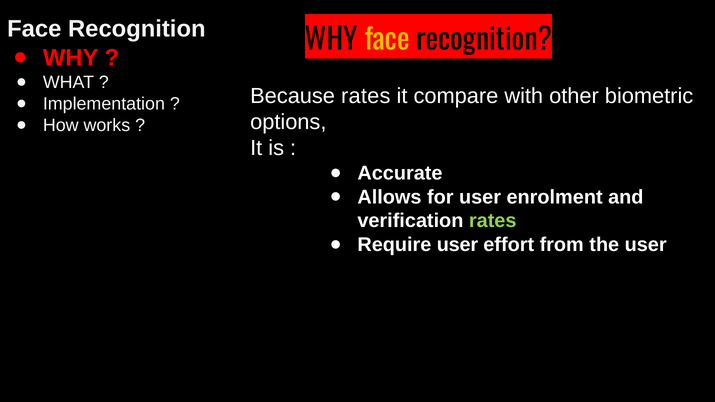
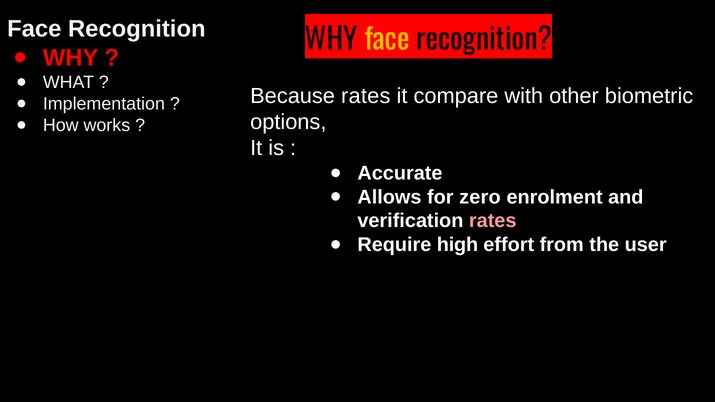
for user: user -> zero
rates at (493, 221) colour: light green -> pink
Require user: user -> high
